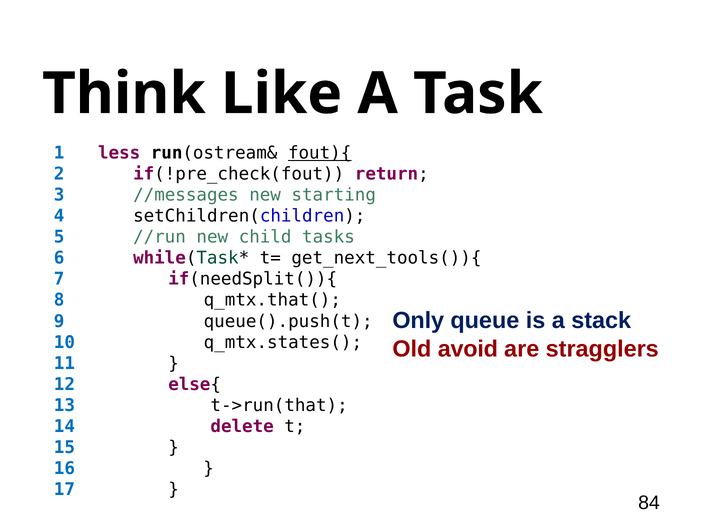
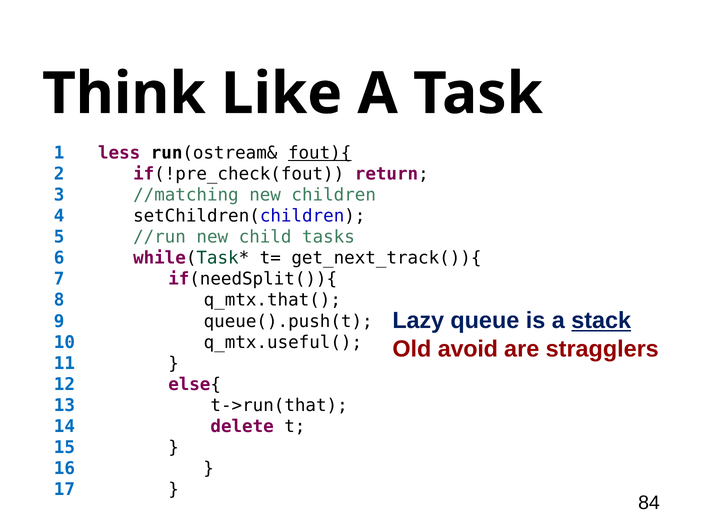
//messages: //messages -> //matching
starting: starting -> children
get_next_tools()){: get_next_tools()){ -> get_next_track()){
Only: Only -> Lazy
stack underline: none -> present
q_mtx.states(: q_mtx.states( -> q_mtx.useful(
